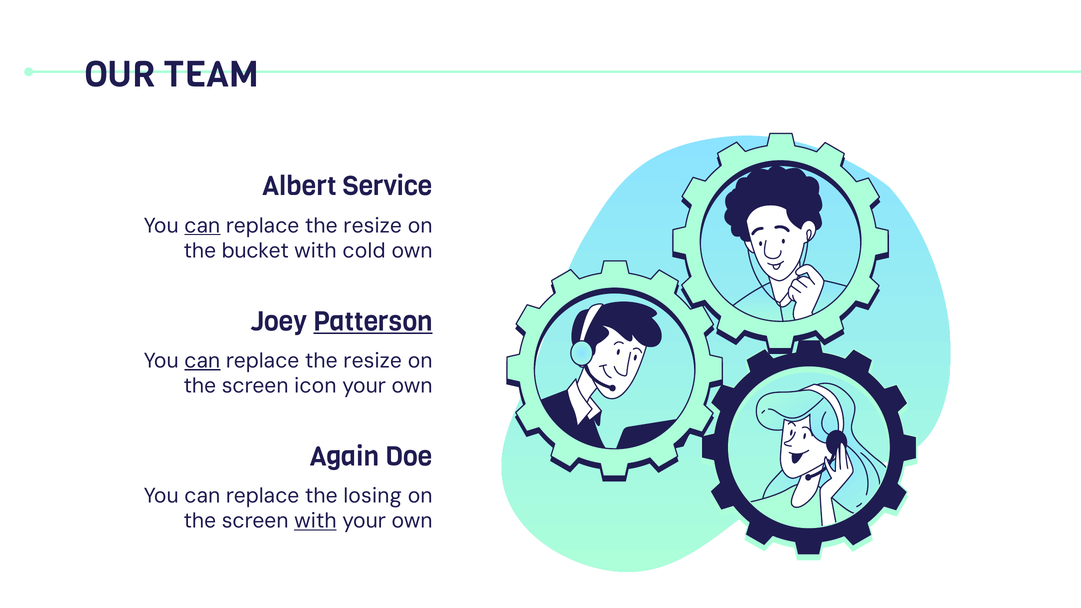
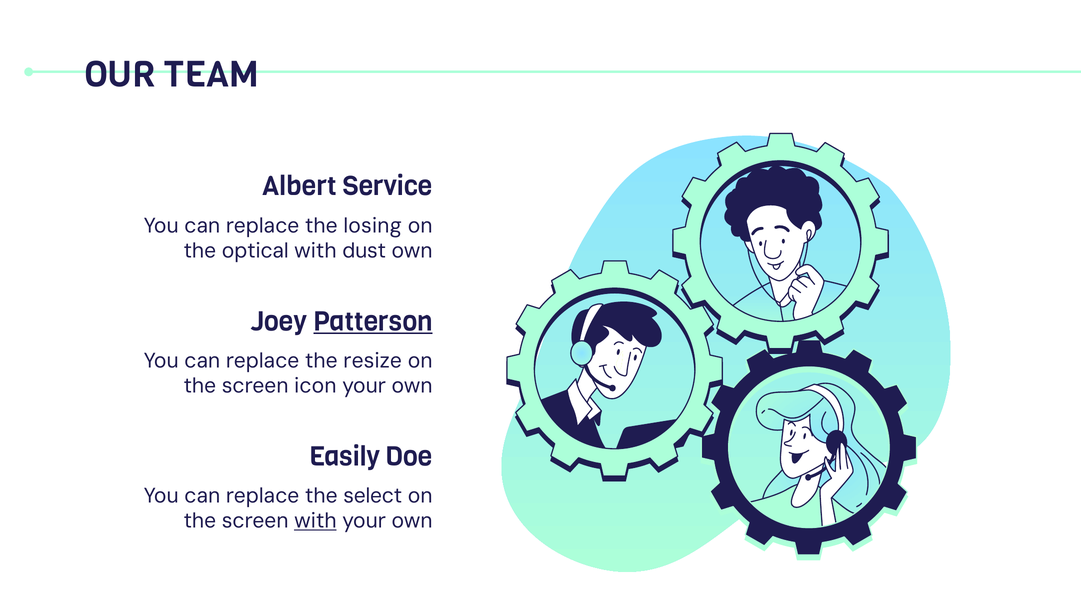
can at (202, 226) underline: present -> none
resize at (373, 226): resize -> losing
bucket: bucket -> optical
cold: cold -> dust
can at (202, 361) underline: present -> none
Again: Again -> Easily
losing: losing -> select
